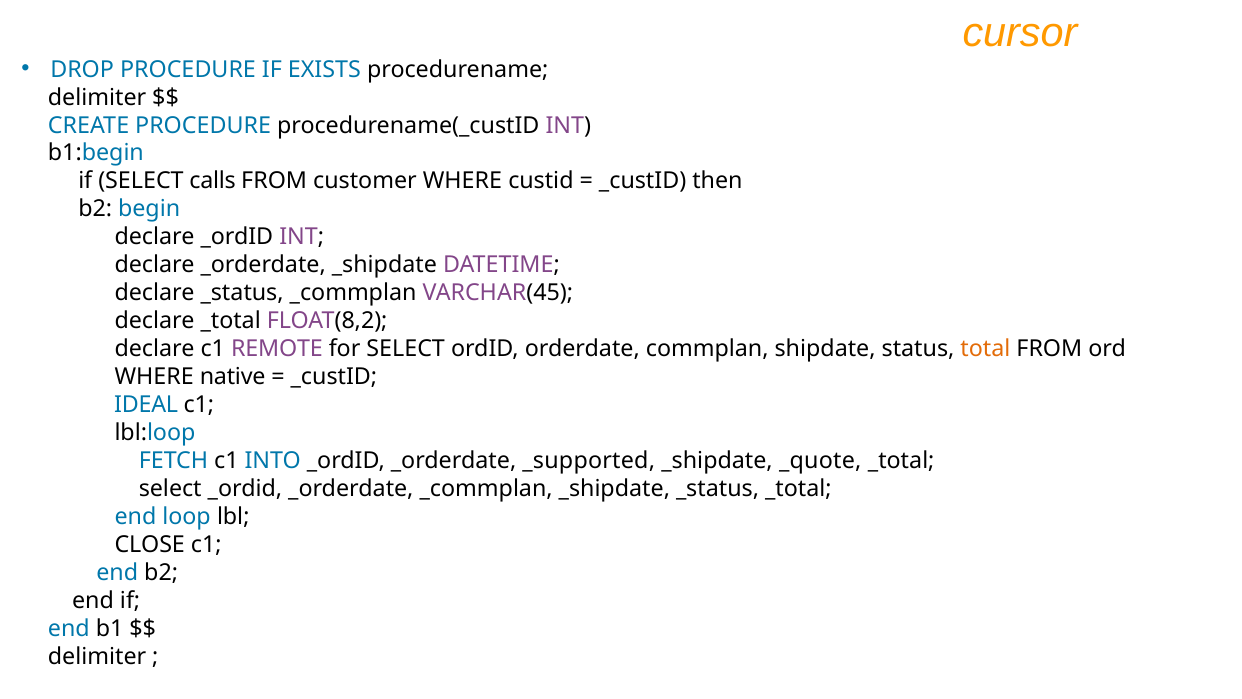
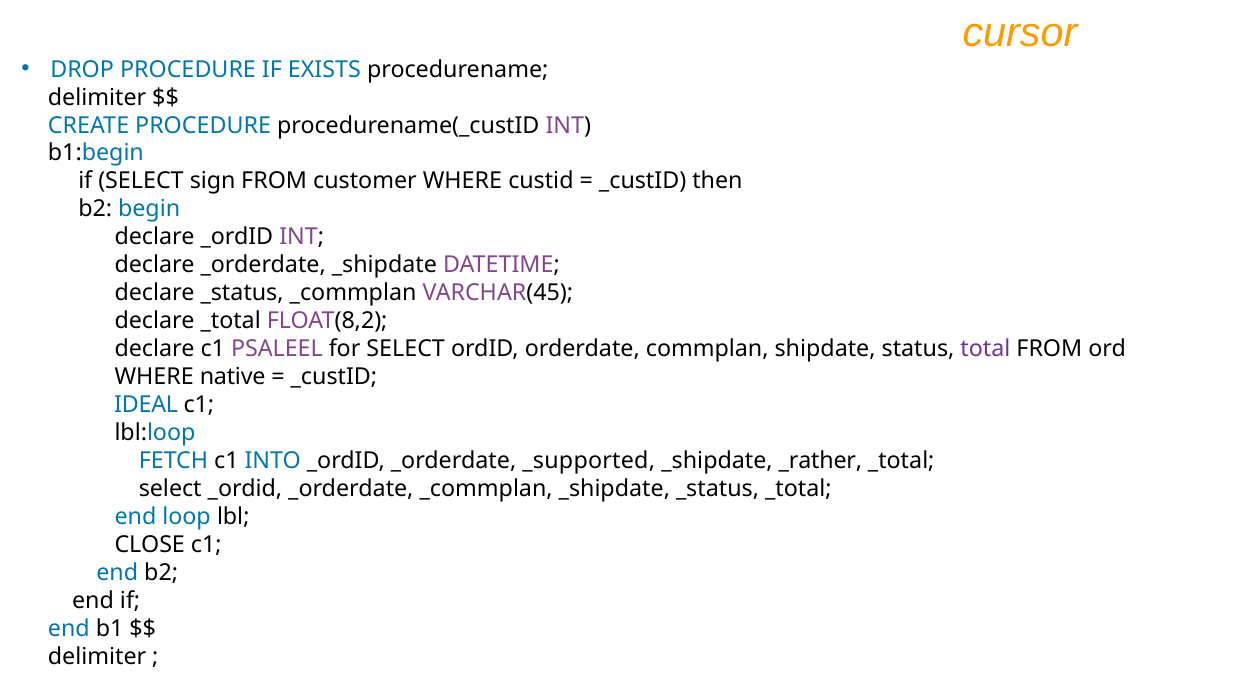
calls: calls -> sign
REMOTE: REMOTE -> PSALEEL
total colour: orange -> purple
_quote: _quote -> _rather
